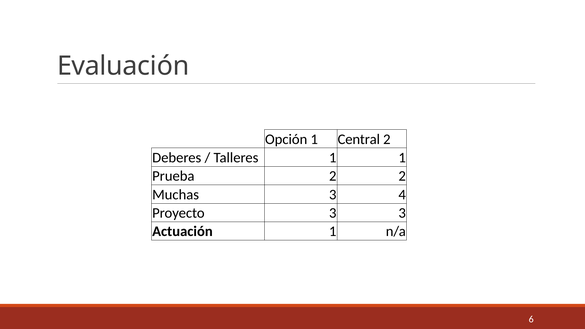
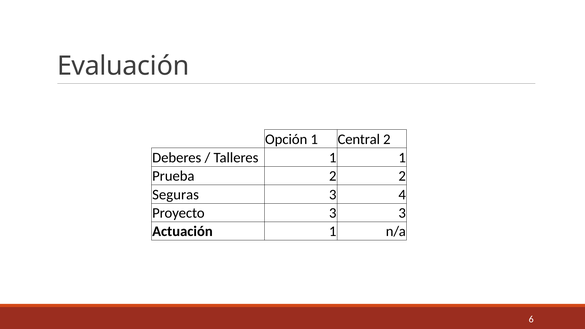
Muchas: Muchas -> Seguras
